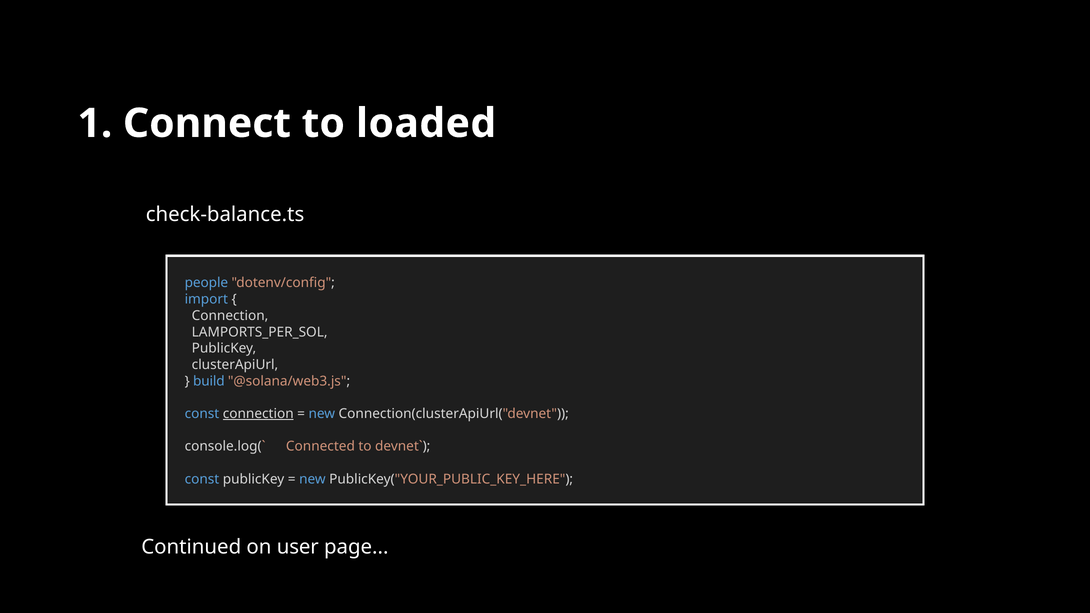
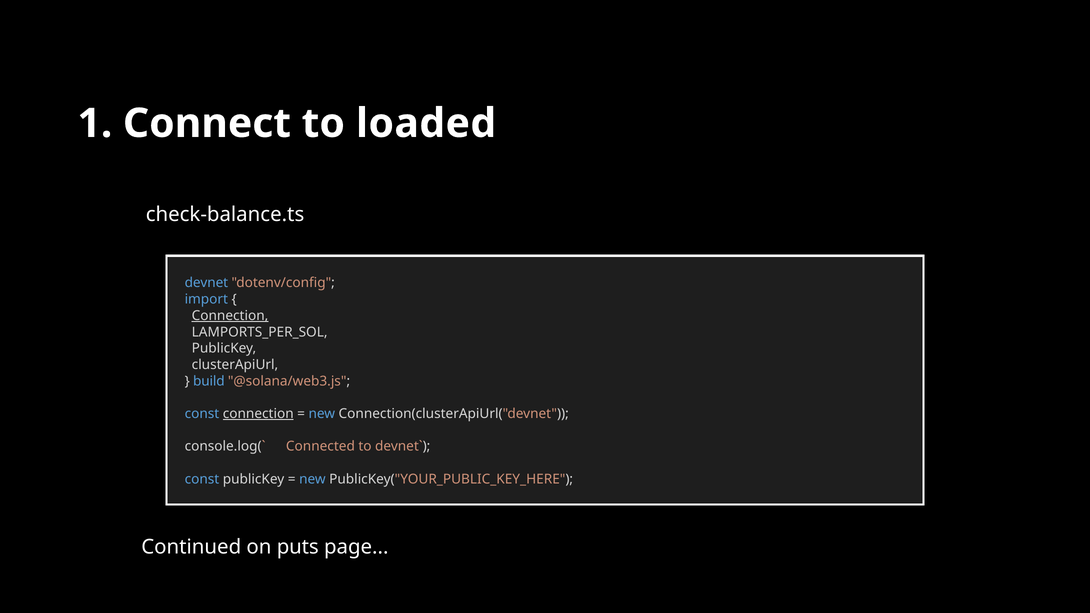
people: people -> devnet
Connection at (230, 316) underline: none -> present
user: user -> puts
